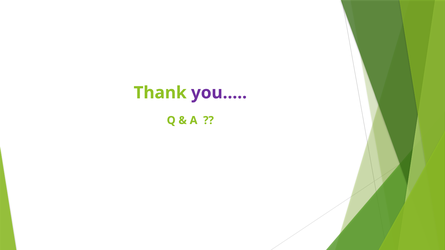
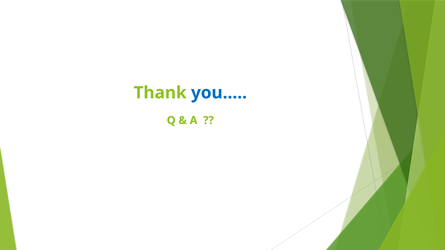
you… colour: purple -> blue
